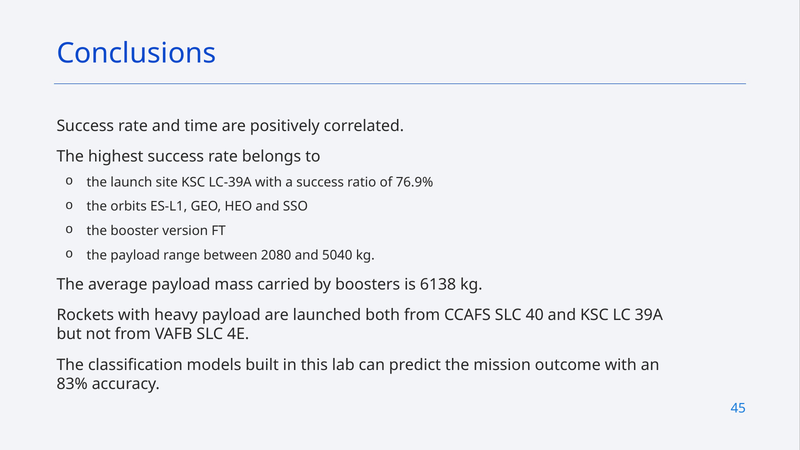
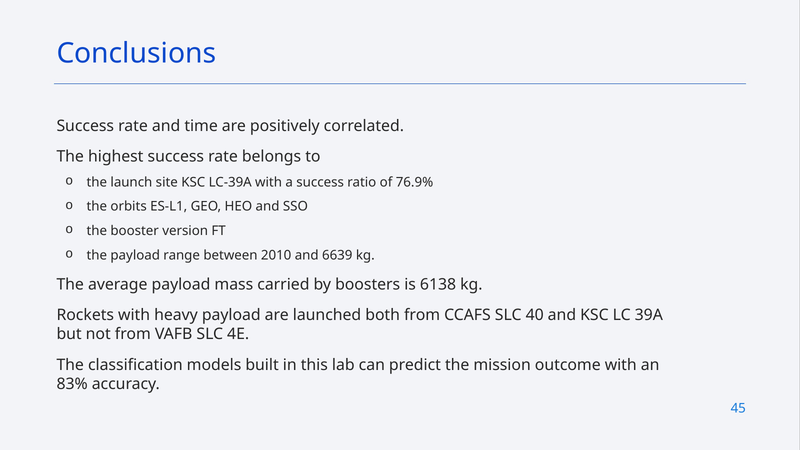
2080: 2080 -> 2010
5040: 5040 -> 6639
